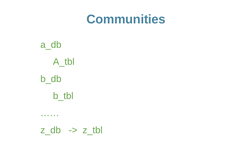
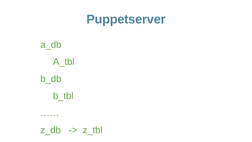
Communities: Communities -> Puppetserver
